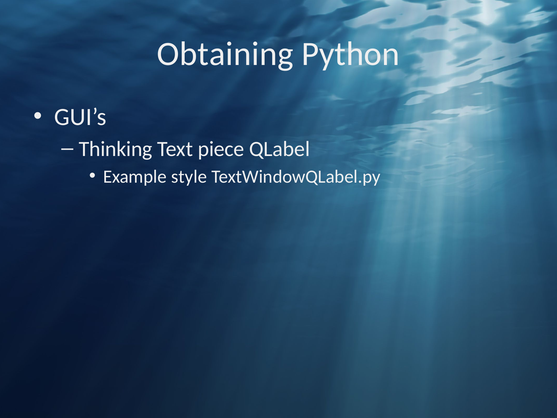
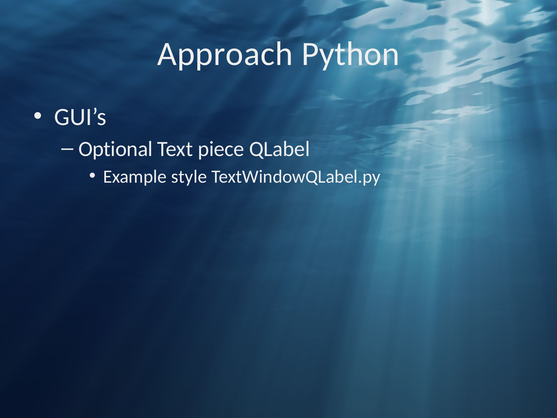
Obtaining: Obtaining -> Approach
Thinking: Thinking -> Optional
